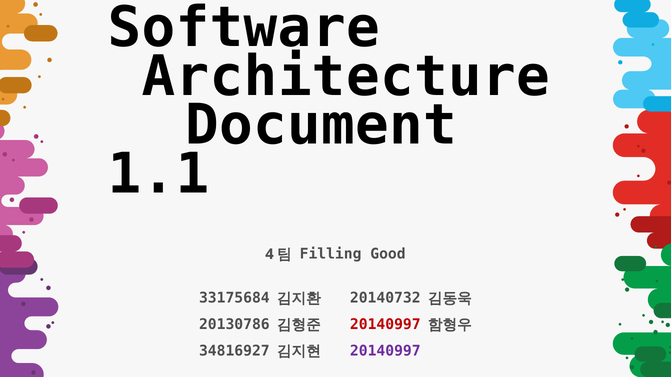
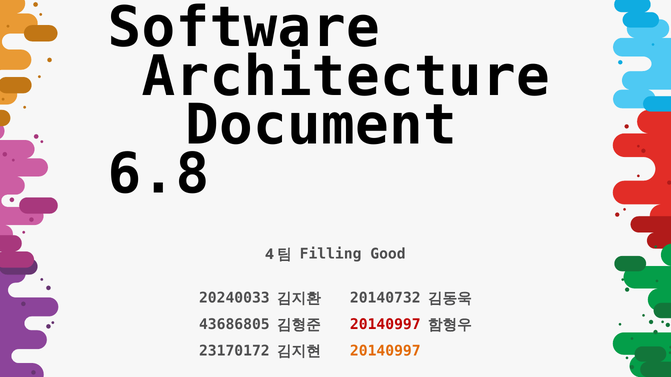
1.1: 1.1 -> 6.8
33175684: 33175684 -> 20240033
20130786: 20130786 -> 43686805
34816927: 34816927 -> 23170172
20140997 at (385, 351) colour: purple -> orange
